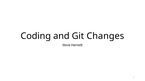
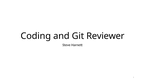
Changes: Changes -> Reviewer
